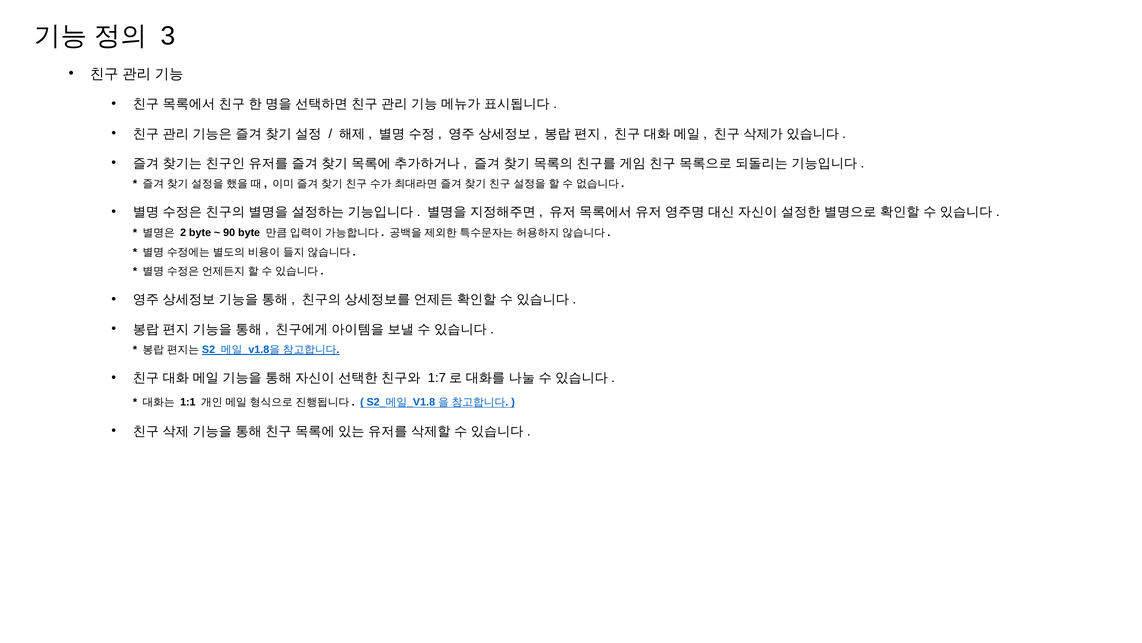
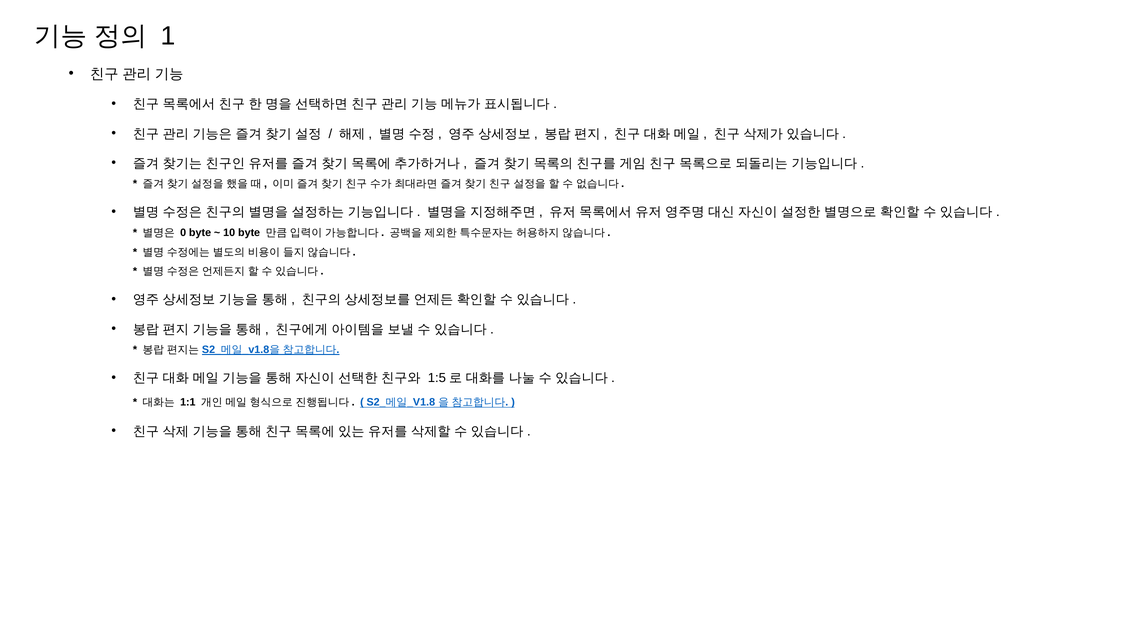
3: 3 -> 1
2: 2 -> 0
90: 90 -> 10
1:7: 1:7 -> 1:5
